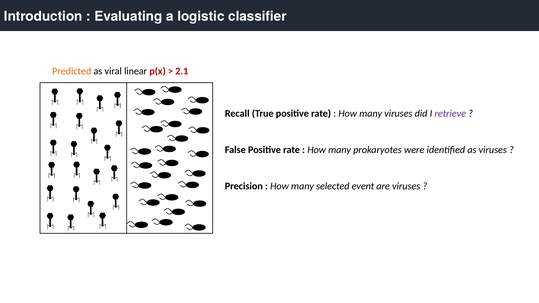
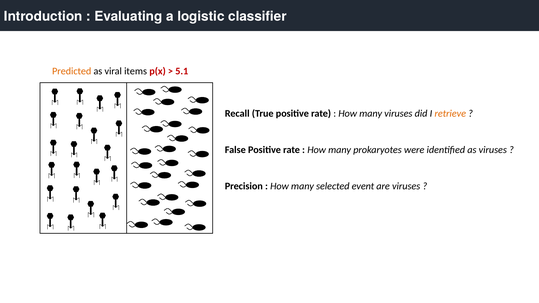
linear: linear -> items
2.1: 2.1 -> 5.1
retrieve colour: purple -> orange
